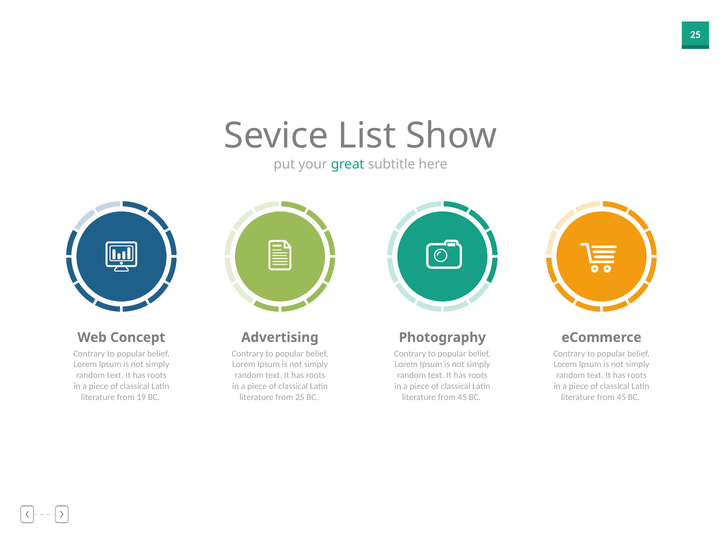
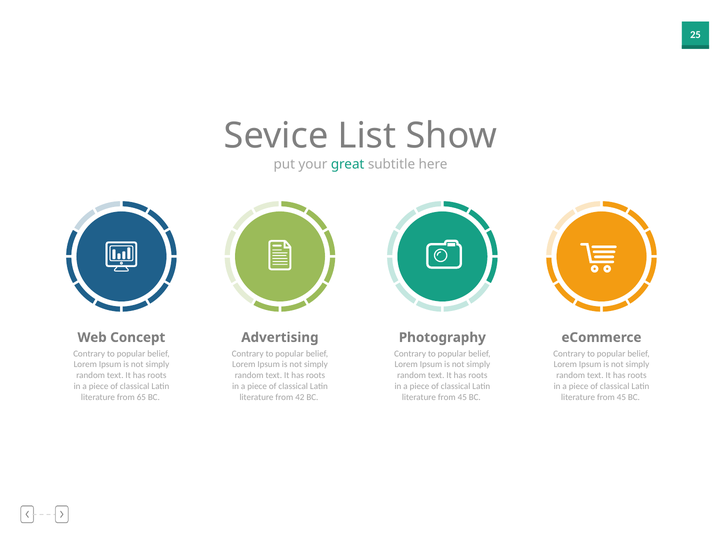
19: 19 -> 65
from 25: 25 -> 42
